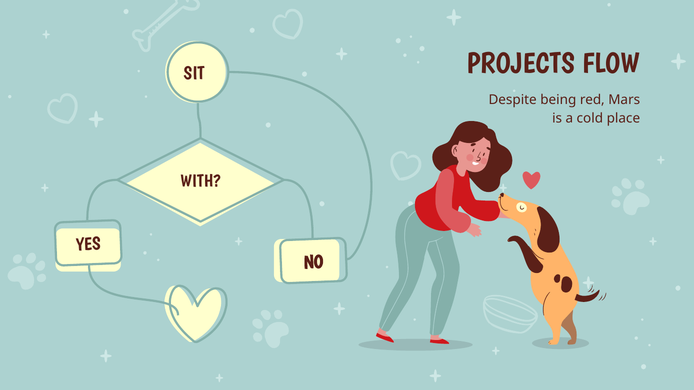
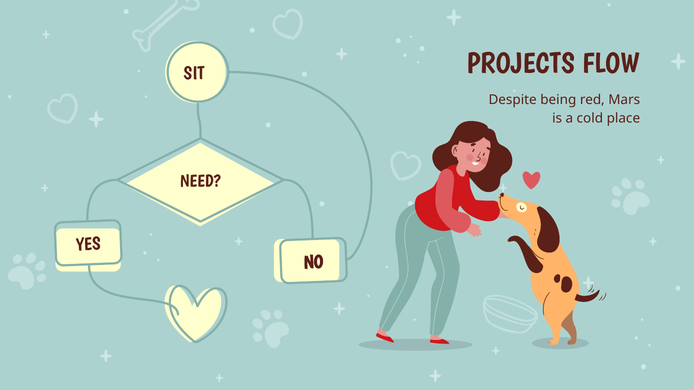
WITH: WITH -> NEED
